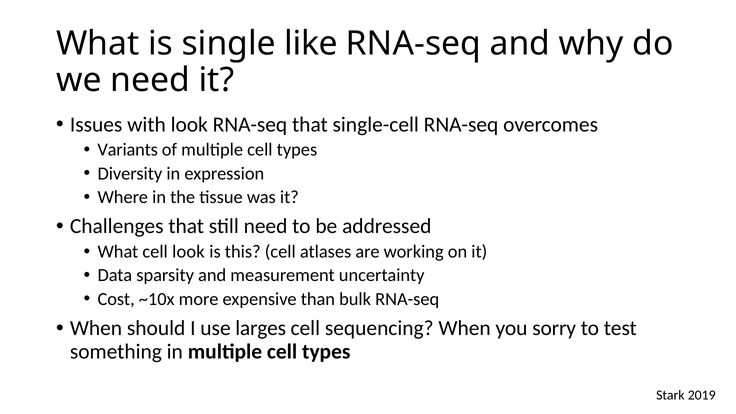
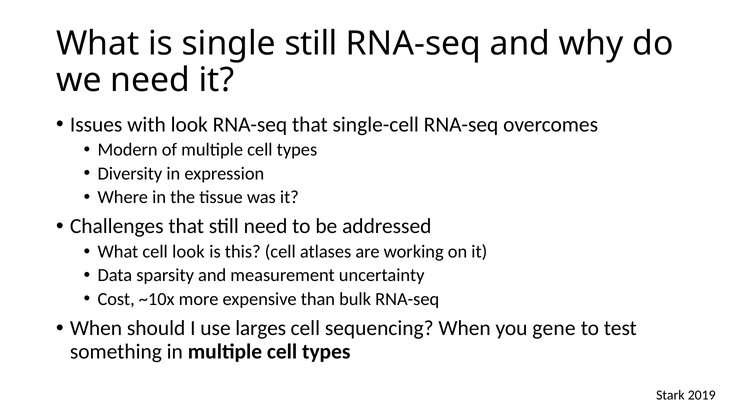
single like: like -> still
Variants: Variants -> Modern
sorry: sorry -> gene
